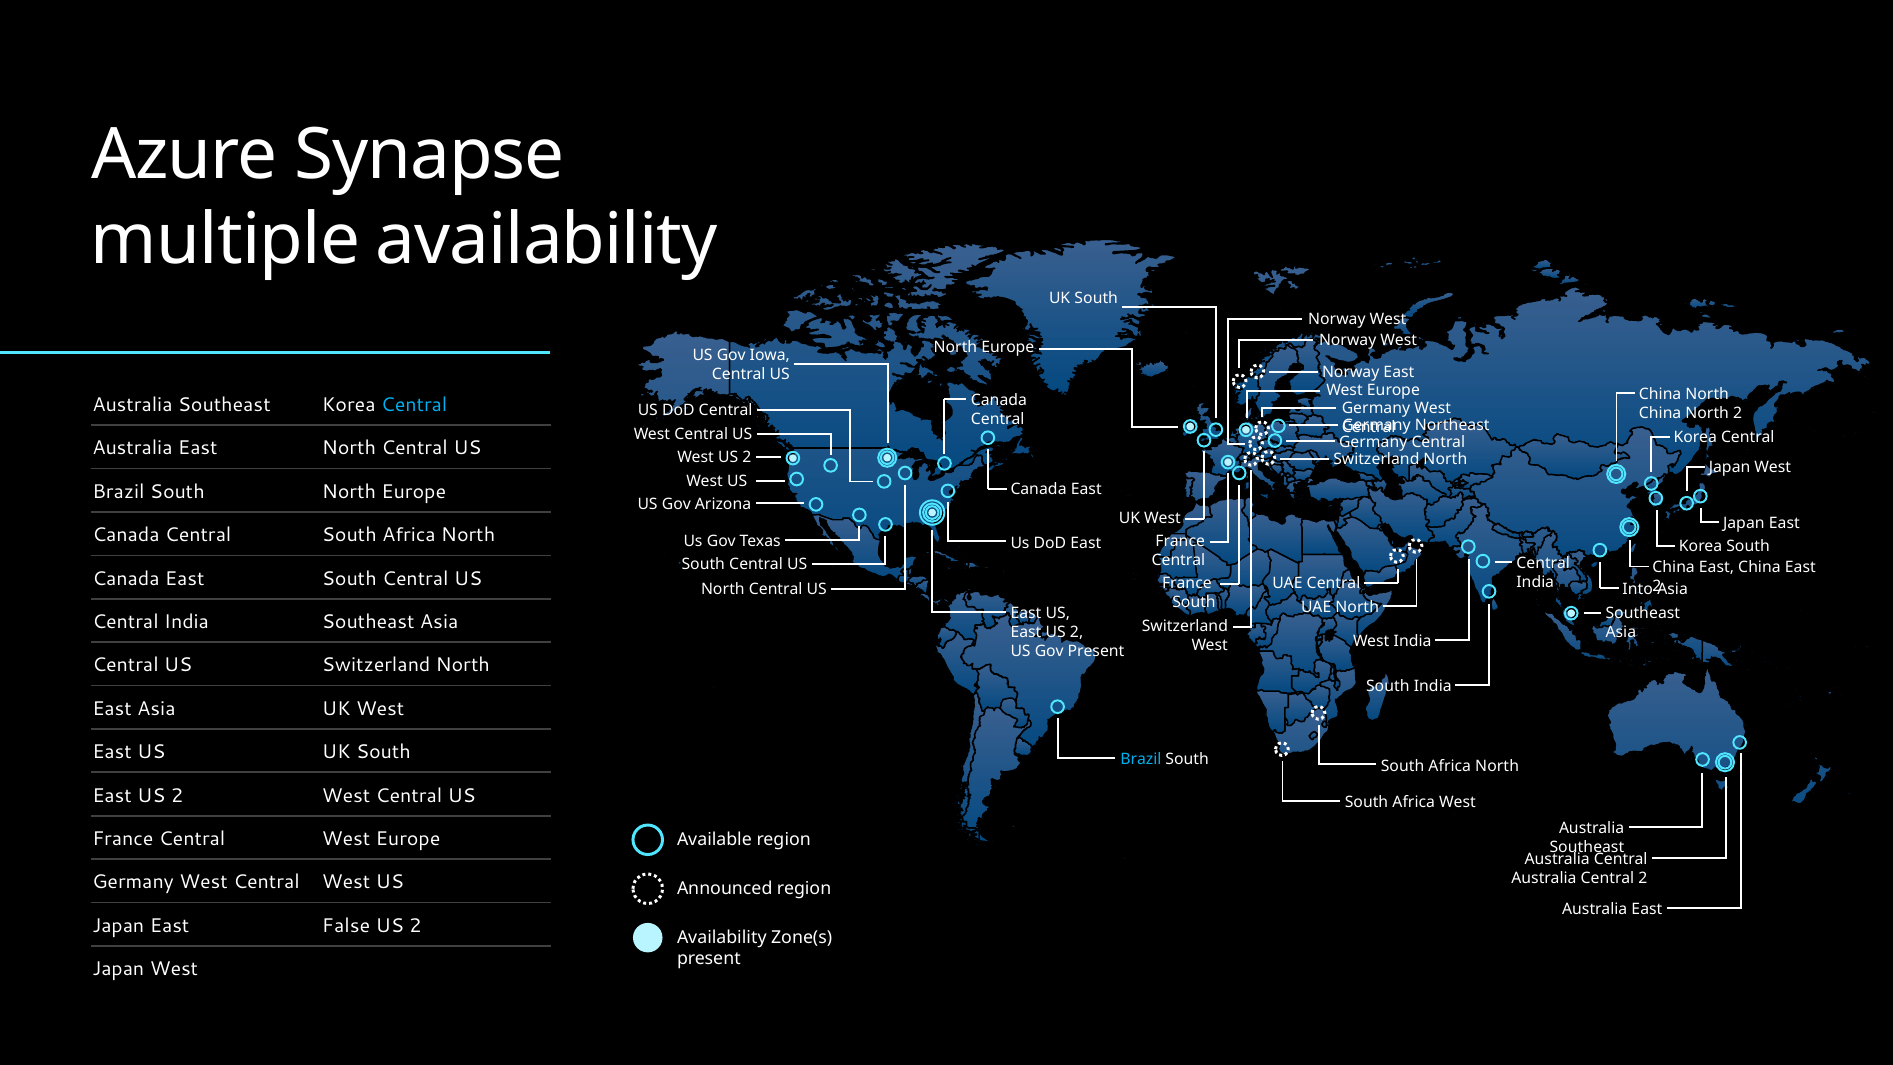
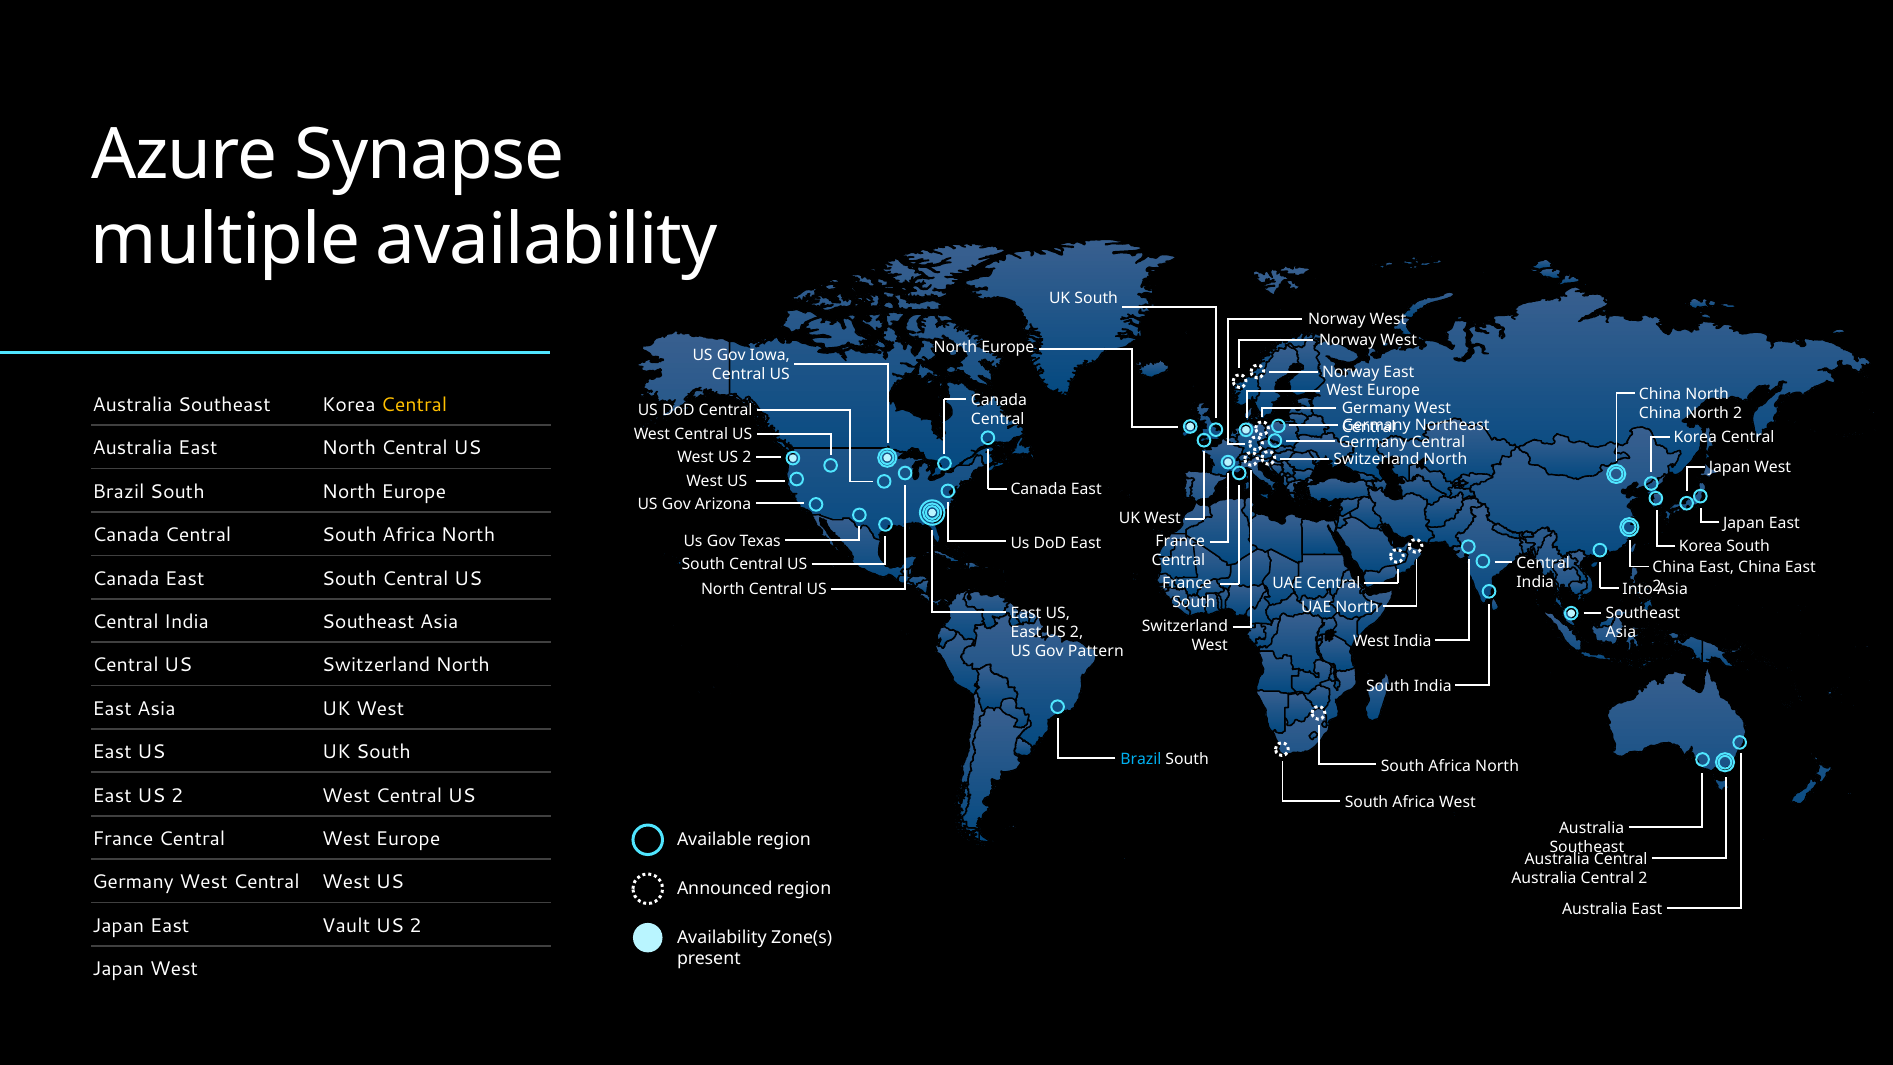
Central at (414, 405) colour: light blue -> yellow
Gov Present: Present -> Pattern
False: False -> Vault
